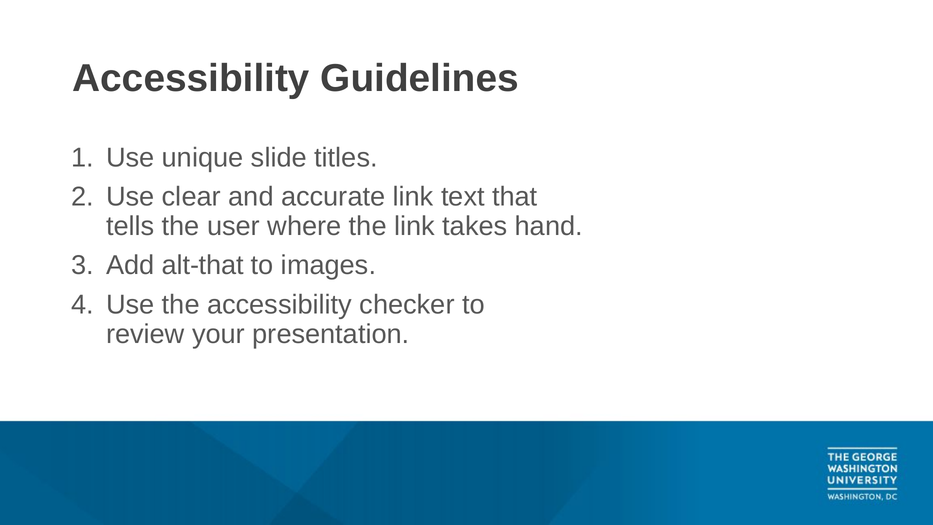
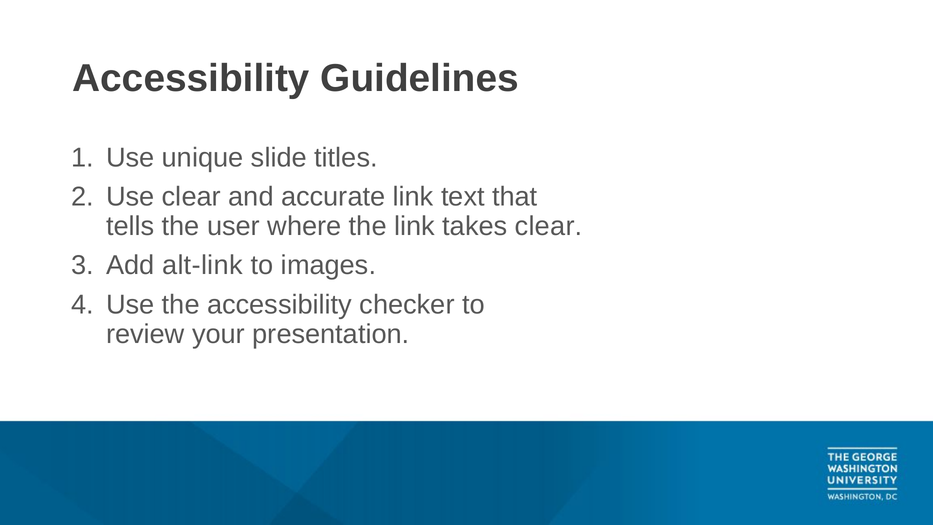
takes hand: hand -> clear
alt-that: alt-that -> alt-link
